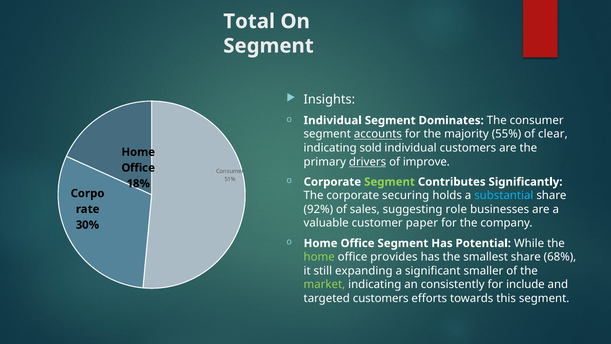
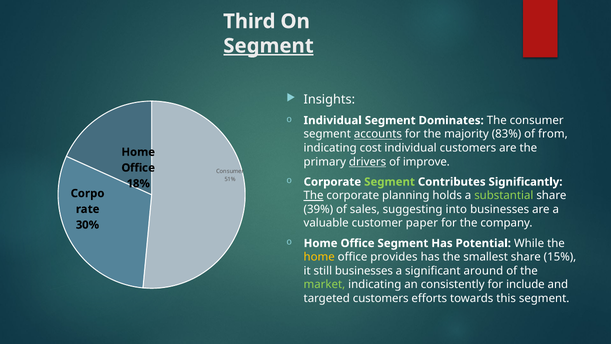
Total: Total -> Third
Segment at (268, 46) underline: none -> present
55%: 55% -> 83%
clear: clear -> from
sold: sold -> cost
The at (314, 195) underline: none -> present
securing: securing -> planning
substantial colour: light blue -> light green
92%: 92% -> 39%
role: role -> into
home at (319, 257) colour: light green -> yellow
68%: 68% -> 15%
still expanding: expanding -> businesses
smaller: smaller -> around
